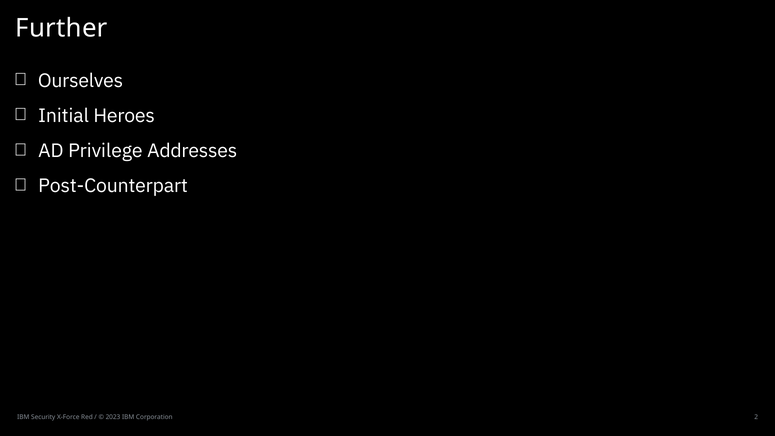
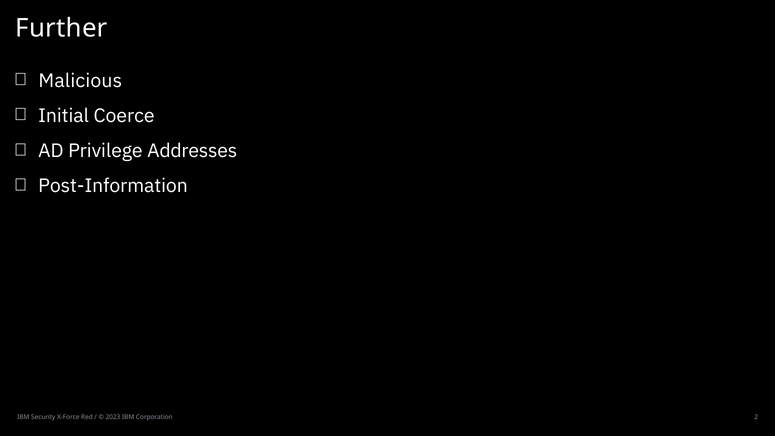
Ourselves: Ourselves -> Malicious
Heroes: Heroes -> Coerce
Post-Counterpart: Post-Counterpart -> Post-Information
